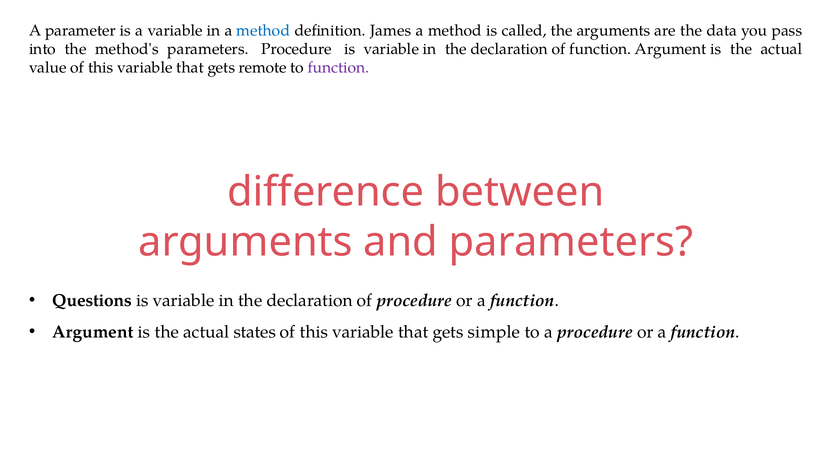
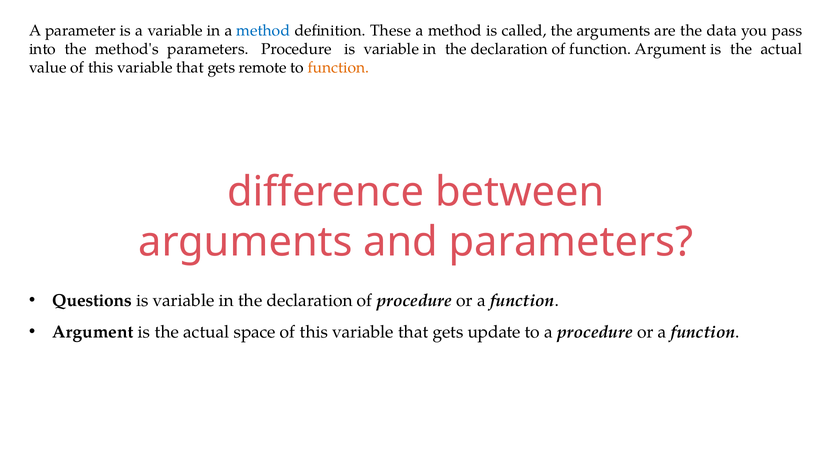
James: James -> These
function at (338, 68) colour: purple -> orange
states: states -> space
simple: simple -> update
